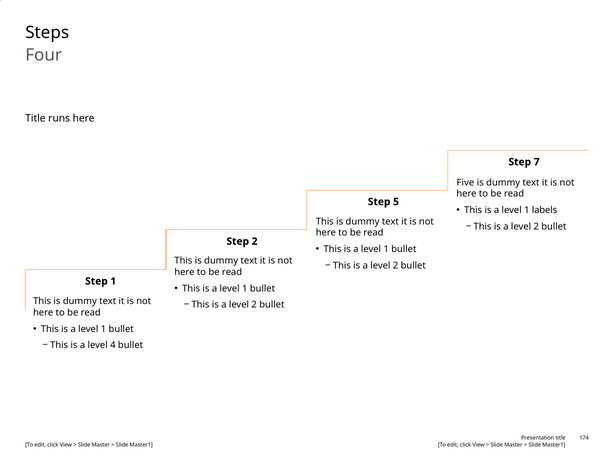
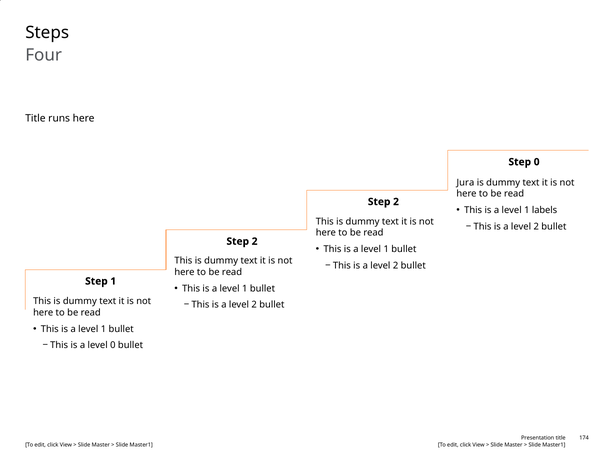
Step 7: 7 -> 0
Five: Five -> Jura
5 at (396, 202): 5 -> 2
level 4: 4 -> 0
